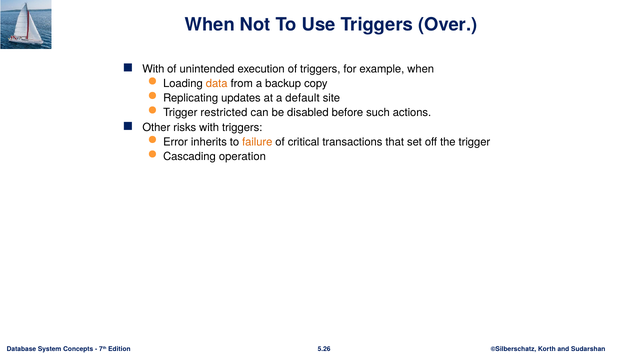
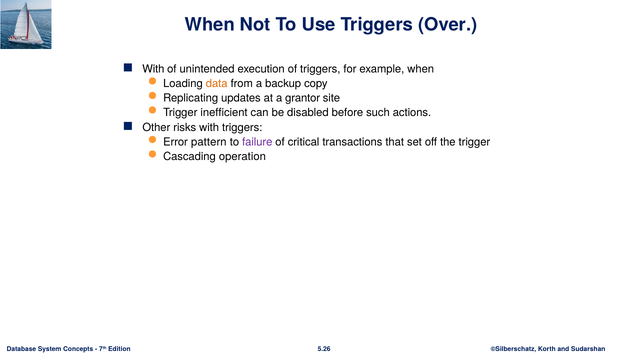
default: default -> grantor
restricted: restricted -> inefficient
inherits: inherits -> pattern
failure colour: orange -> purple
